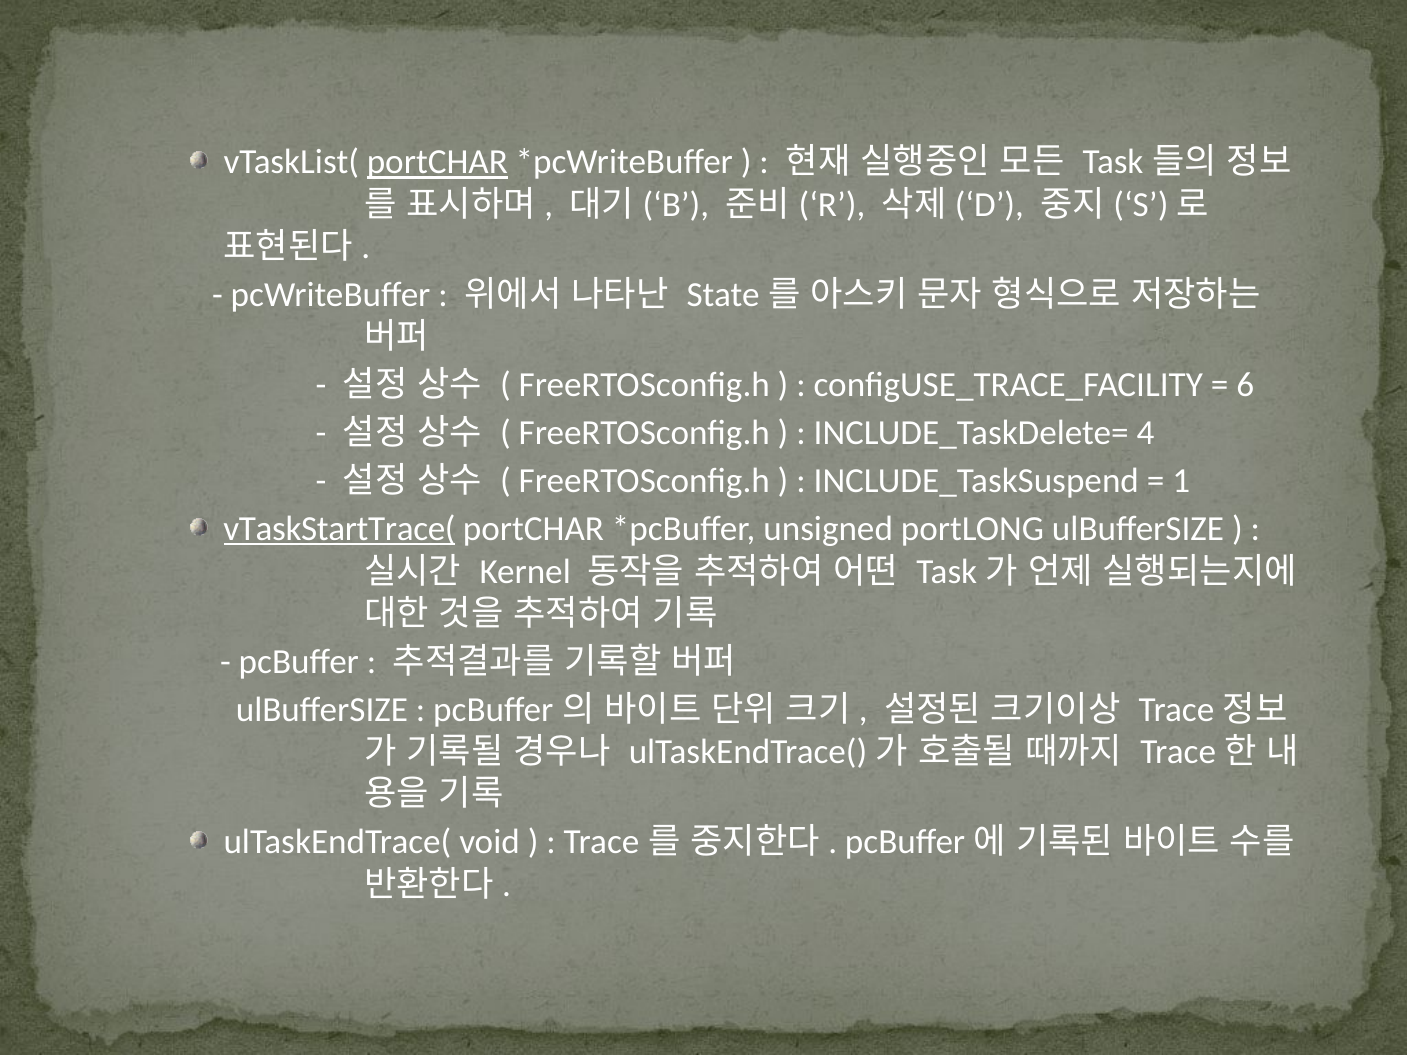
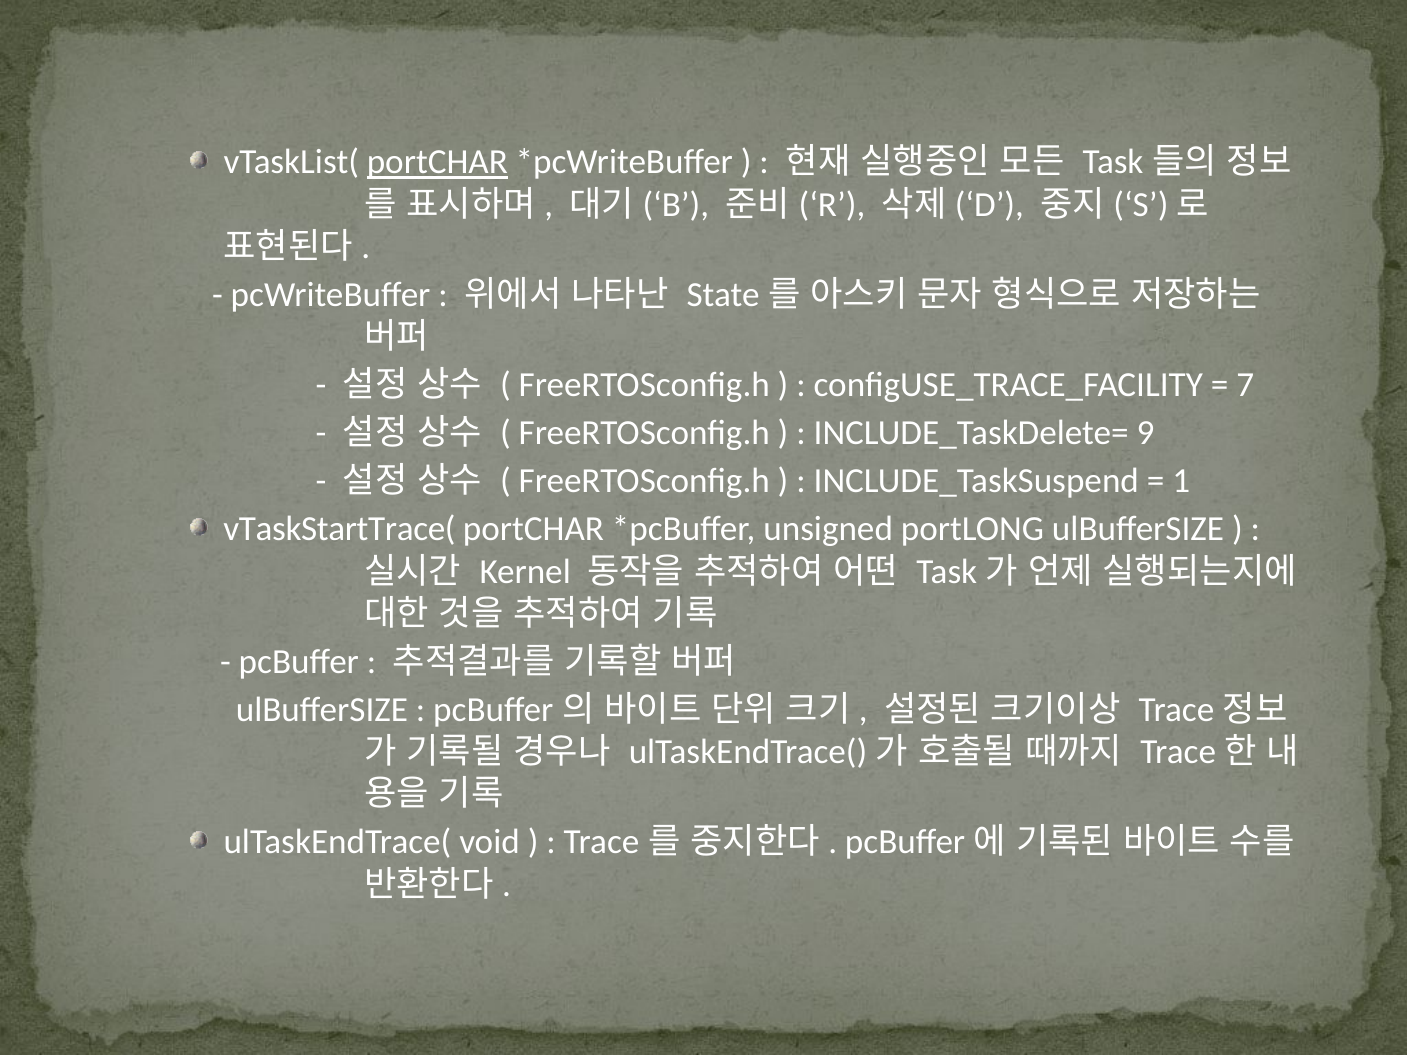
6: 6 -> 7
4: 4 -> 9
vTaskStartTrace( underline: present -> none
